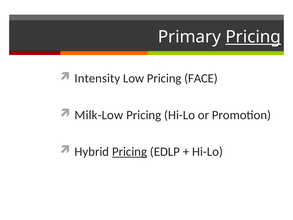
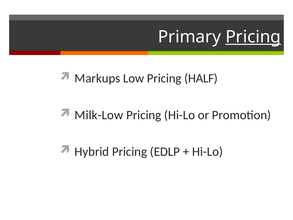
Intensity: Intensity -> Markups
FACE: FACE -> HALF
Pricing at (130, 152) underline: present -> none
